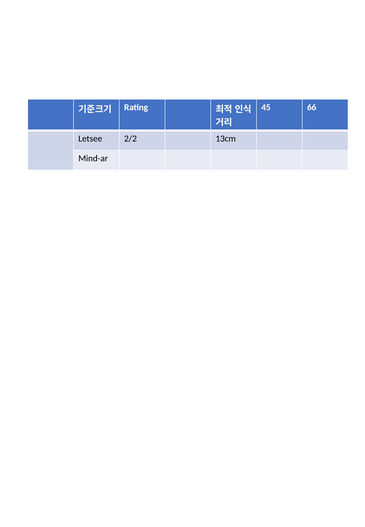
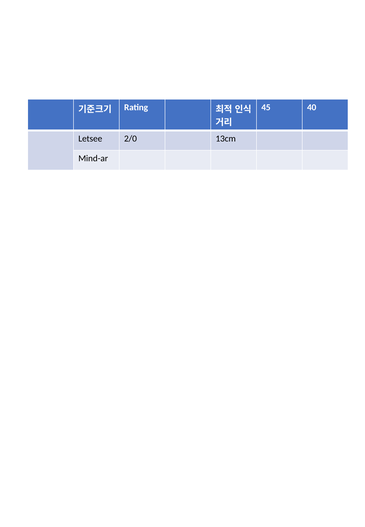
66: 66 -> 40
2/2: 2/2 -> 2/0
